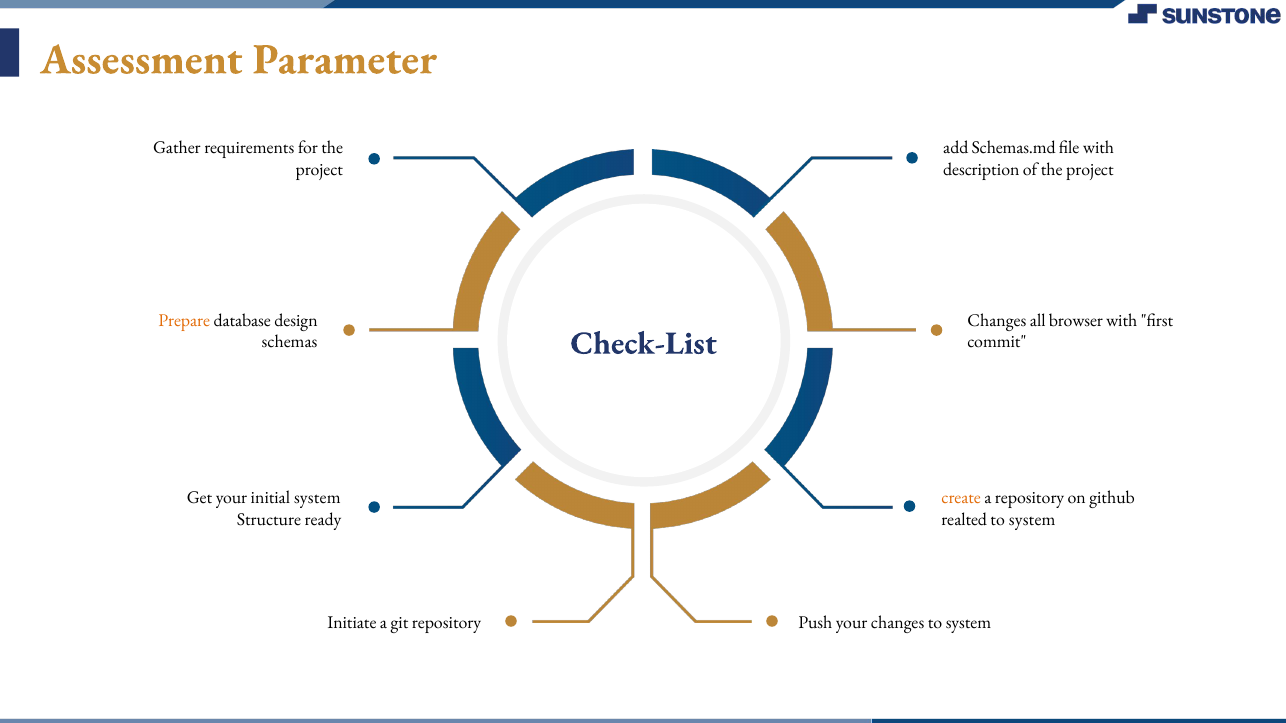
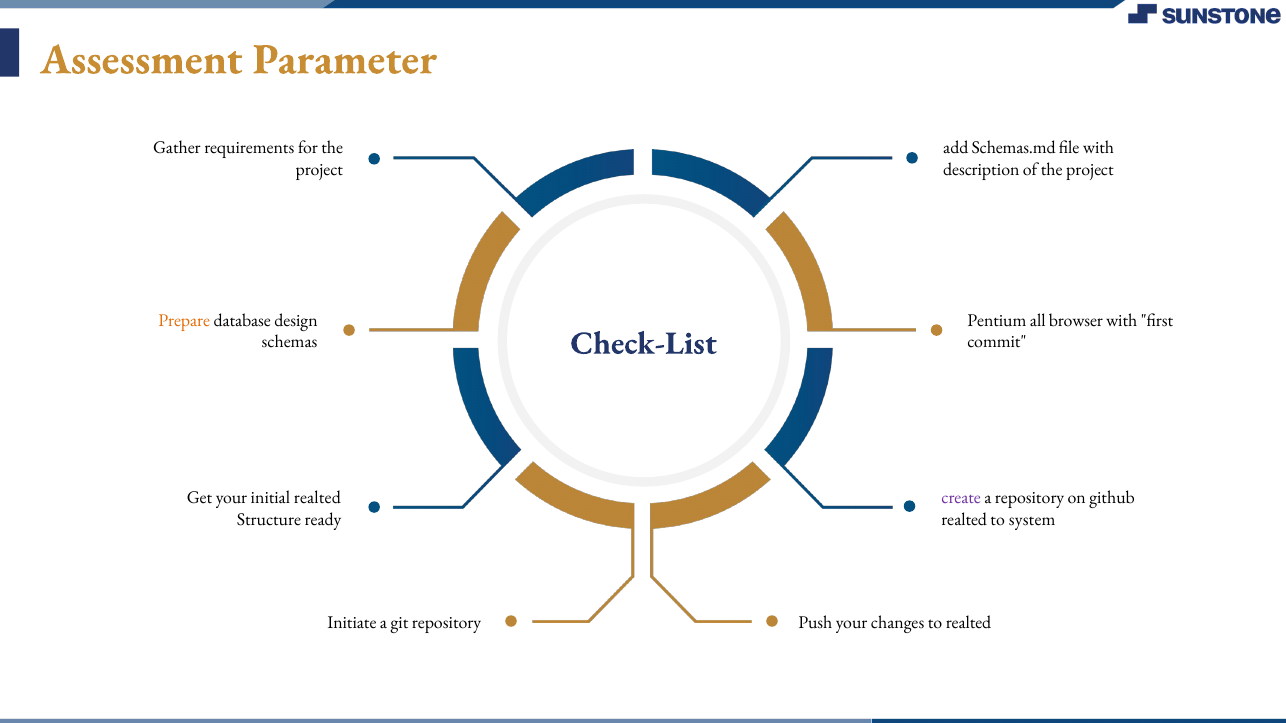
Changes at (997, 321): Changes -> Pentium
initial system: system -> realted
create colour: orange -> purple
changes to system: system -> realted
